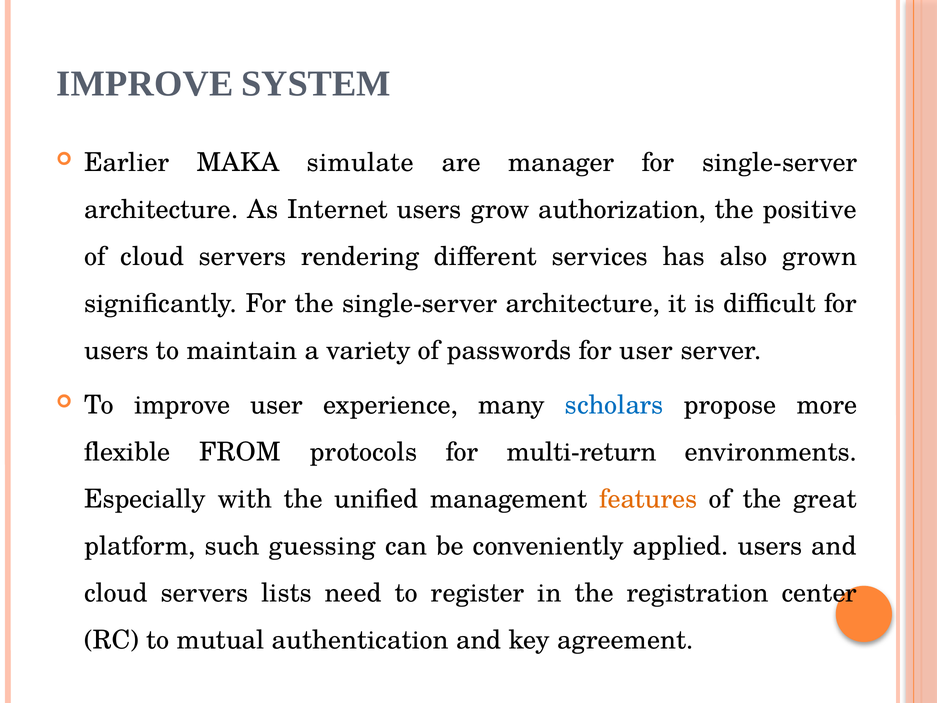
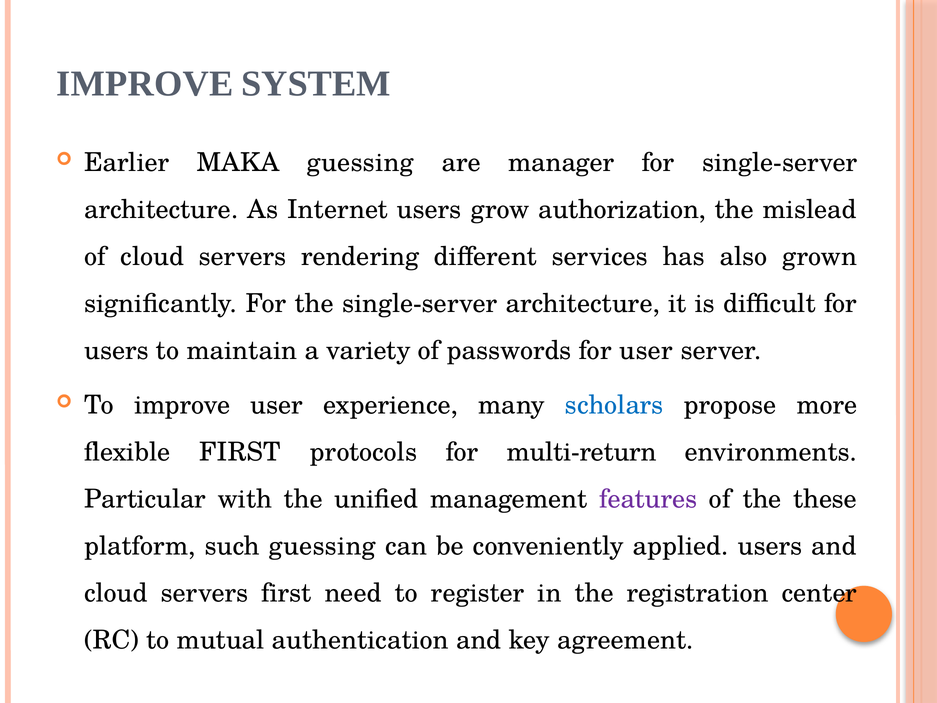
MAKA simulate: simulate -> guessing
positive: positive -> mislead
flexible FROM: FROM -> FIRST
Especially: Especially -> Particular
features colour: orange -> purple
great: great -> these
servers lists: lists -> first
